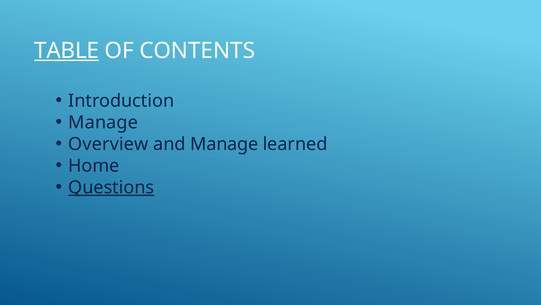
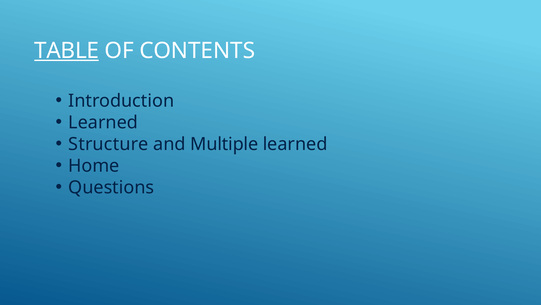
Manage at (103, 122): Manage -> Learned
Overview: Overview -> Structure
and Manage: Manage -> Multiple
Questions underline: present -> none
